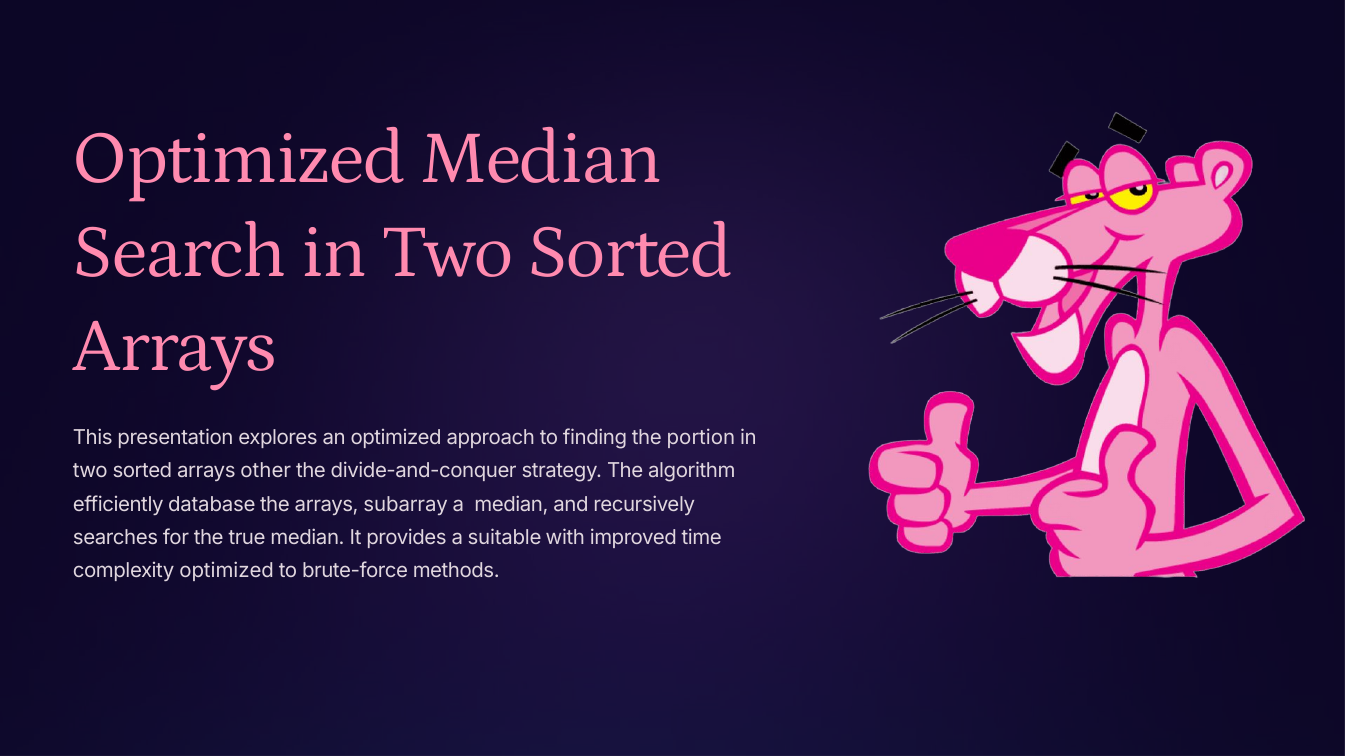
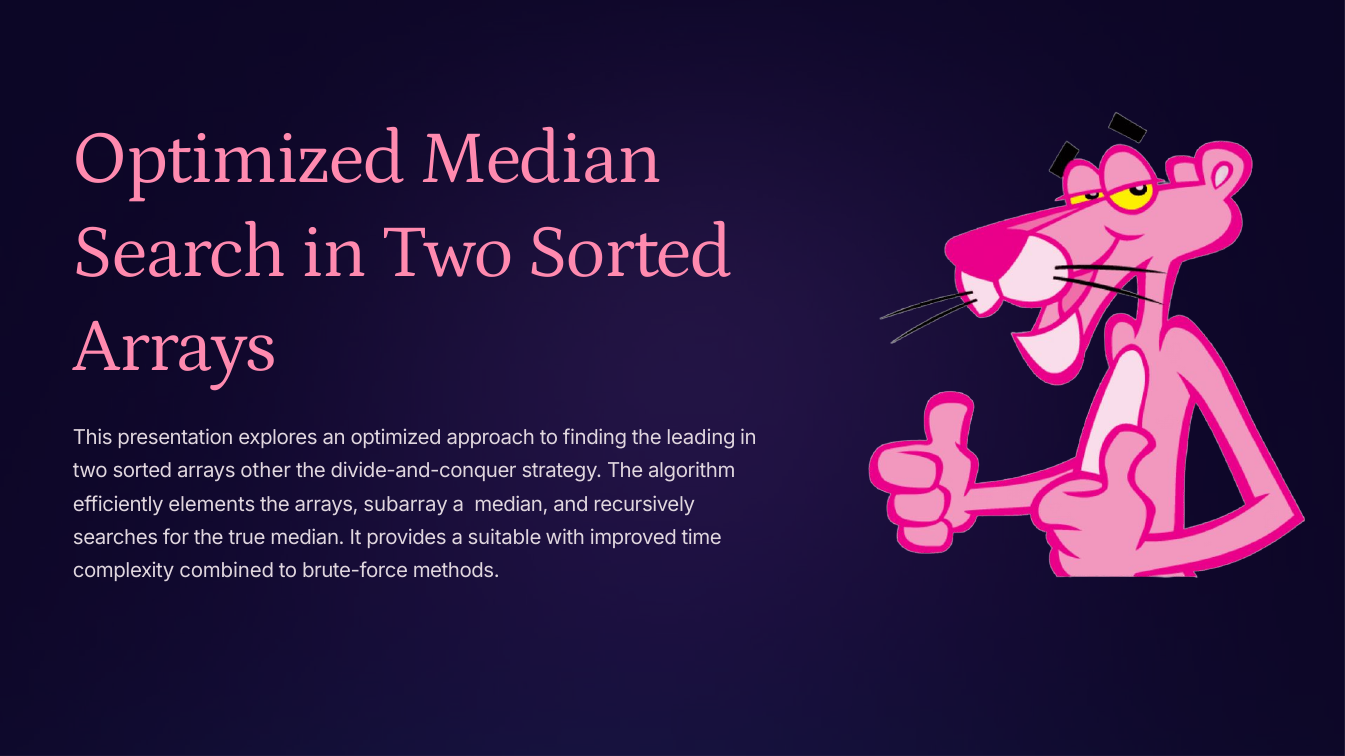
portion: portion -> leading
database: database -> elements
complexity optimized: optimized -> combined
